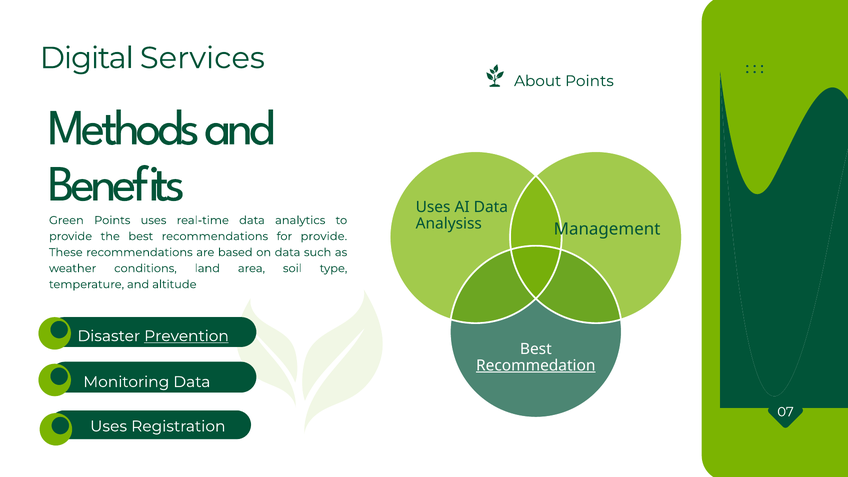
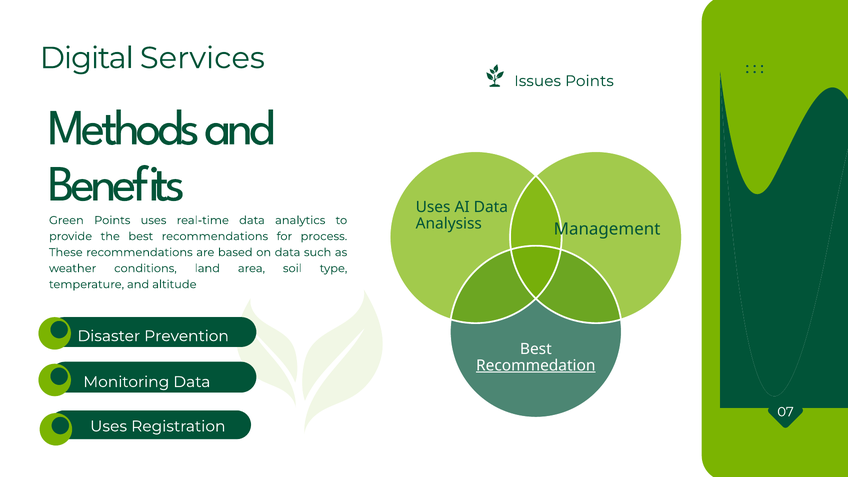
About: About -> Issues
for provide: provide -> process
Prevention underline: present -> none
